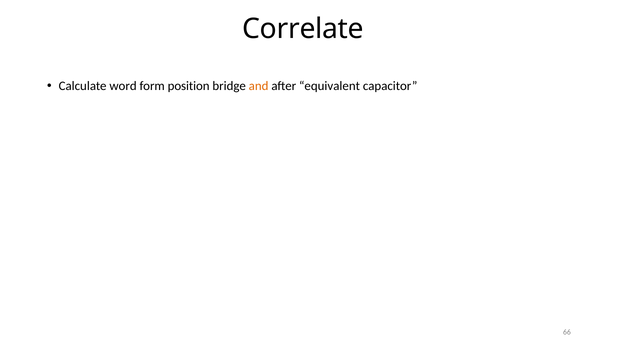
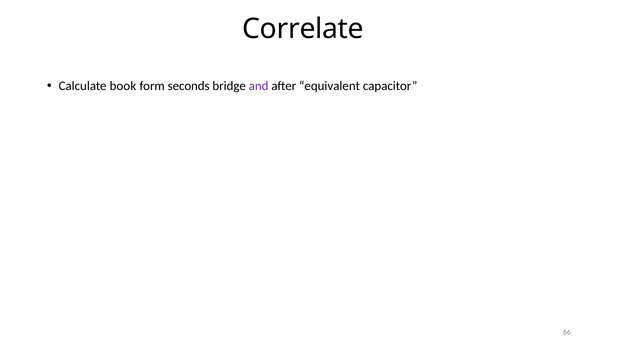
word: word -> book
position: position -> seconds
and colour: orange -> purple
